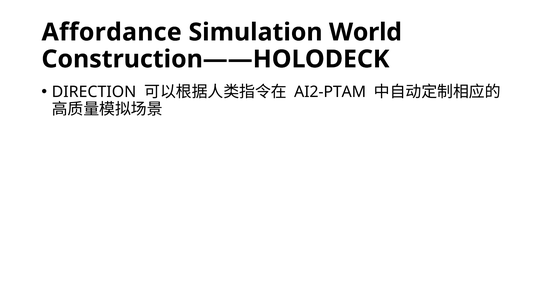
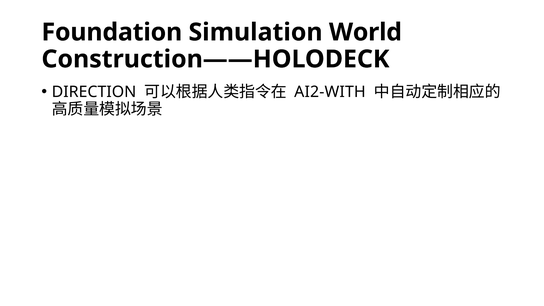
Affordance: Affordance -> Foundation
AI2-PTAM: AI2-PTAM -> AI2-WITH
